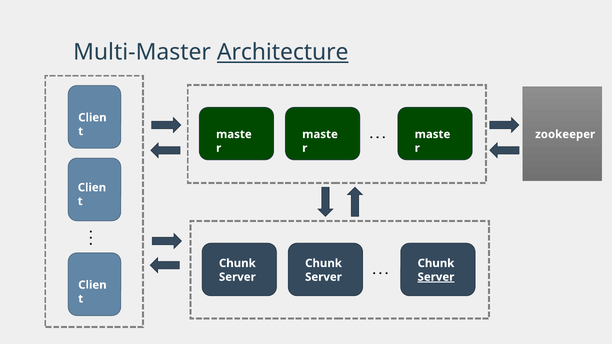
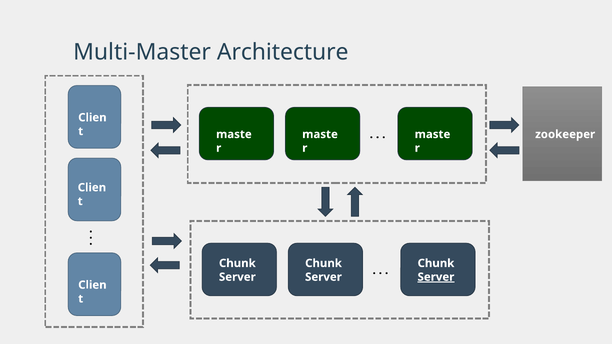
Architecture underline: present -> none
